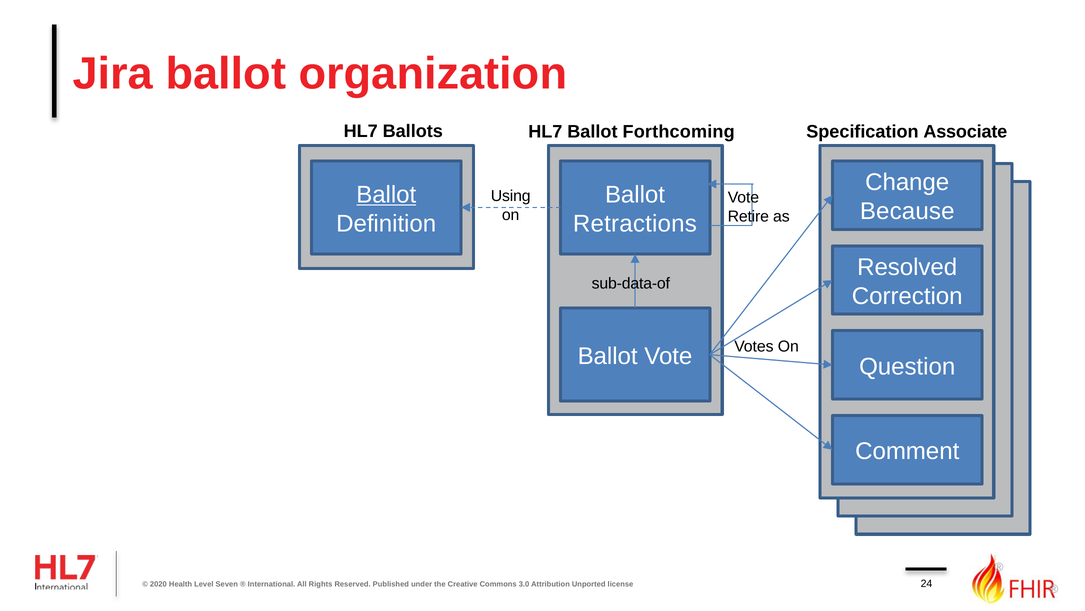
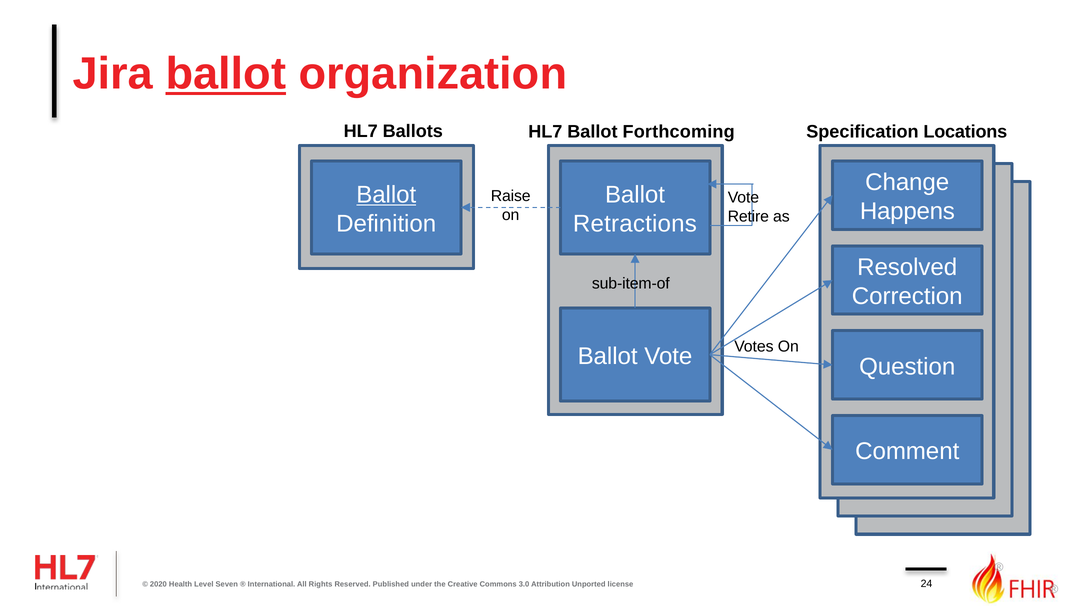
ballot at (226, 74) underline: none -> present
Associate: Associate -> Locations
Using: Using -> Raise
Because: Because -> Happens
sub-data-of: sub-data-of -> sub-item-of
